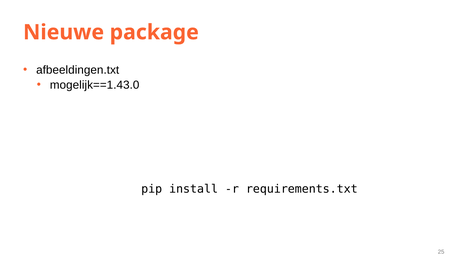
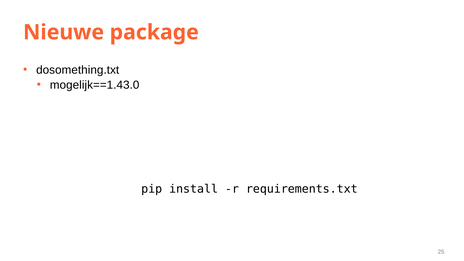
afbeeldingen.txt: afbeeldingen.txt -> dosomething.txt
